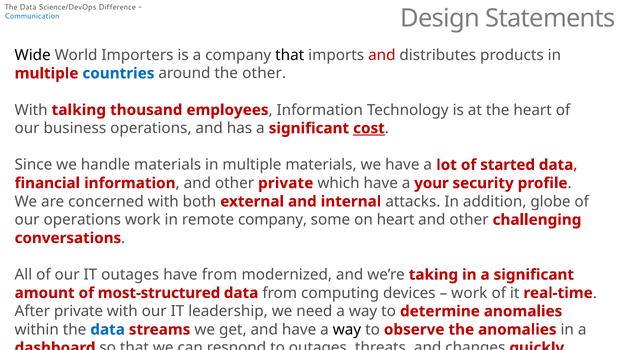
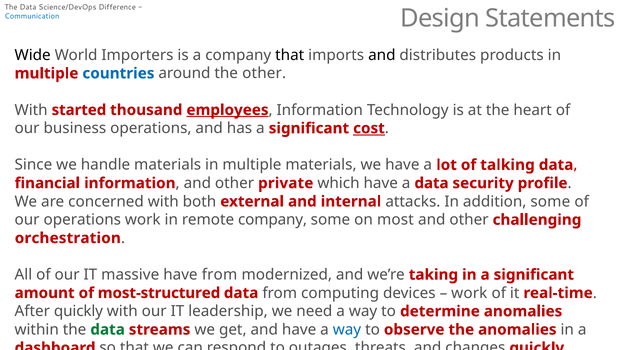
and at (382, 55) colour: red -> black
talking: talking -> started
employees underline: none -> present
started: started -> talking
a your: your -> data
addition globe: globe -> some
on heart: heart -> most
conversations: conversations -> orchestration
IT outages: outages -> massive
After private: private -> quickly
data at (108, 330) colour: blue -> green
way at (347, 330) colour: black -> blue
